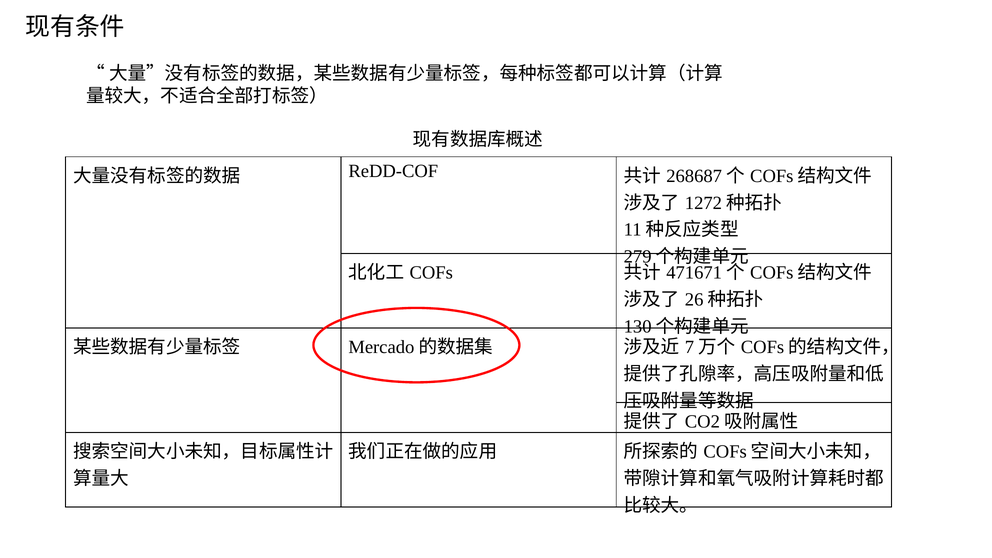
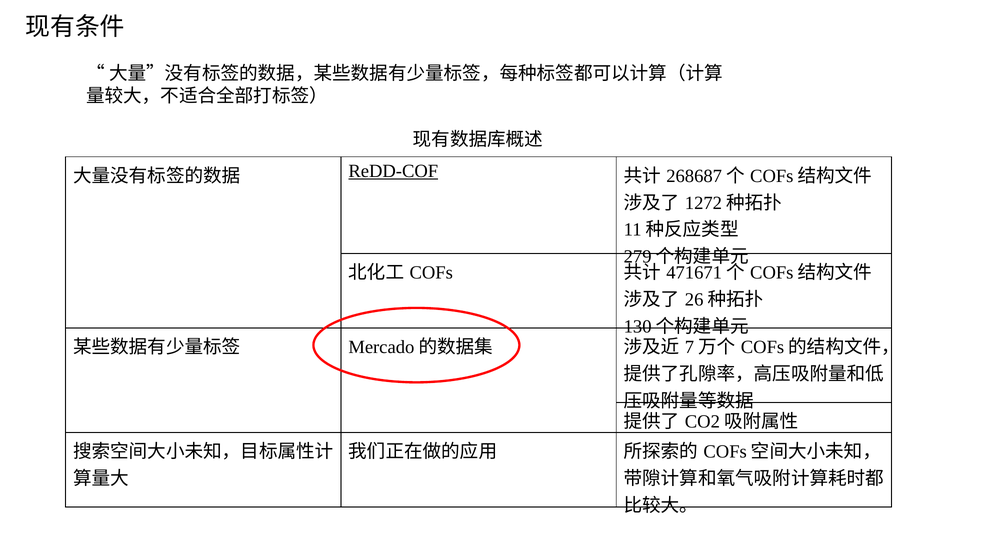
ReDD-COF underline: none -> present
